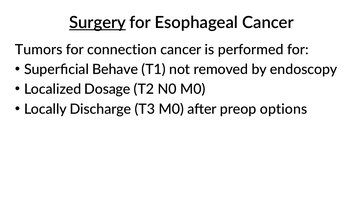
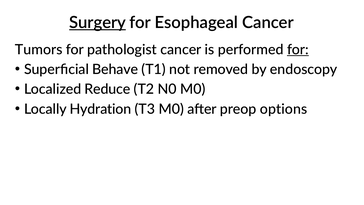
connection: connection -> pathologist
for at (298, 50) underline: none -> present
Dosage: Dosage -> Reduce
Discharge: Discharge -> Hydration
